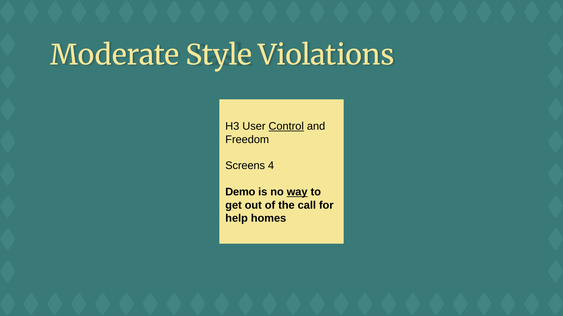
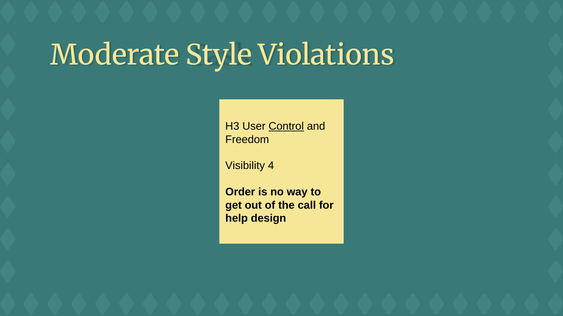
Screens: Screens -> Visibility
Demo: Demo -> Order
way underline: present -> none
homes: homes -> design
